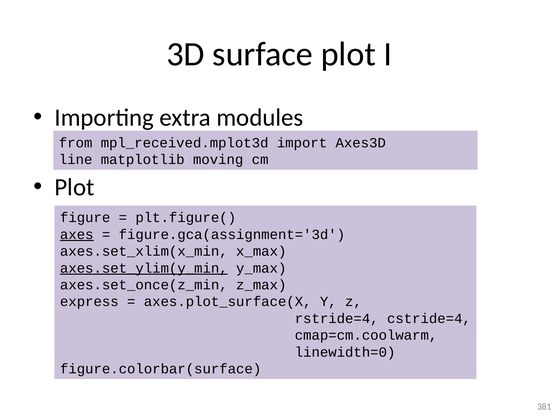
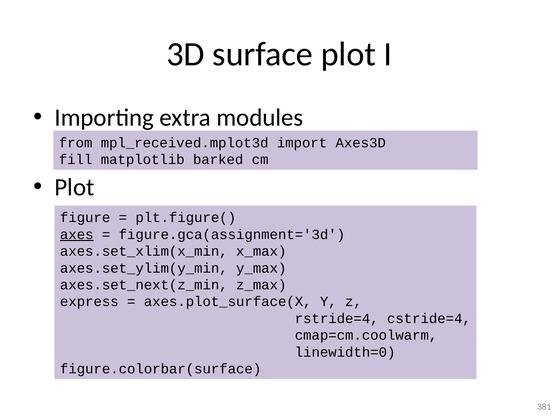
line: line -> fill
moving: moving -> barked
axes.set_ylim(y_min underline: present -> none
axes.set_once(z_min: axes.set_once(z_min -> axes.set_next(z_min
